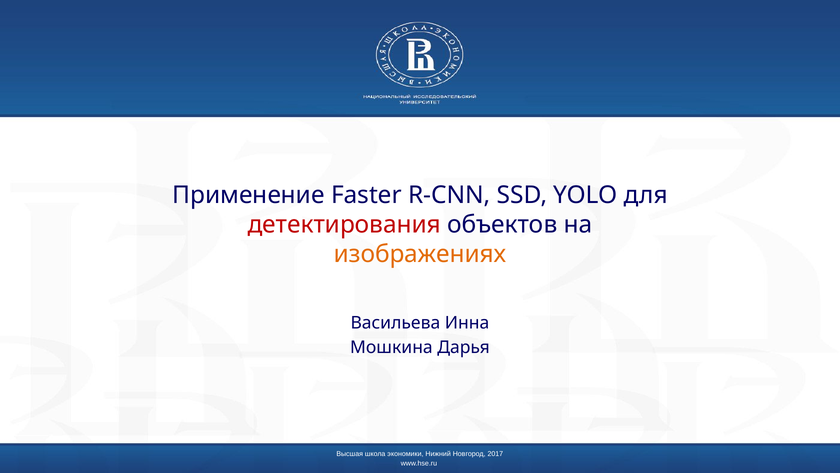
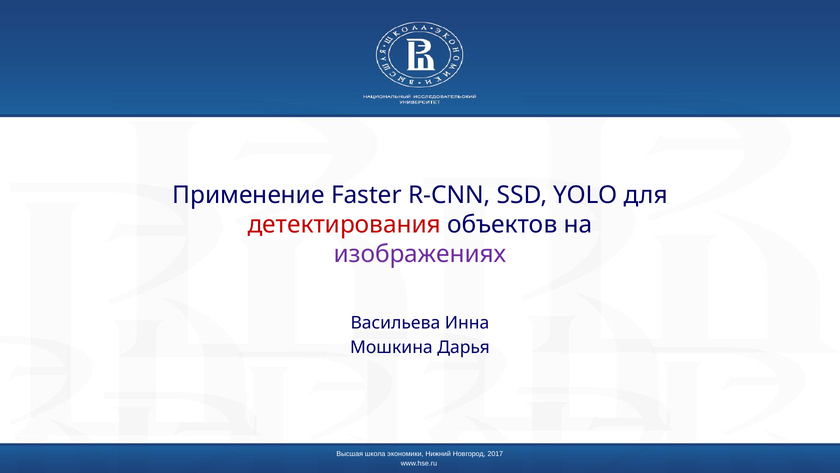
изображениях colour: orange -> purple
